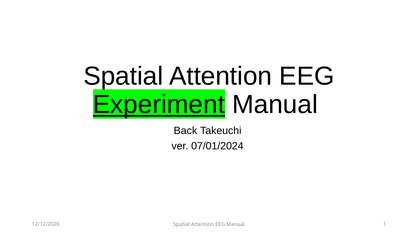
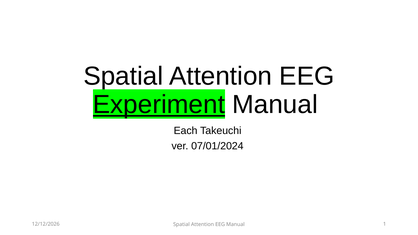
Back: Back -> Each
